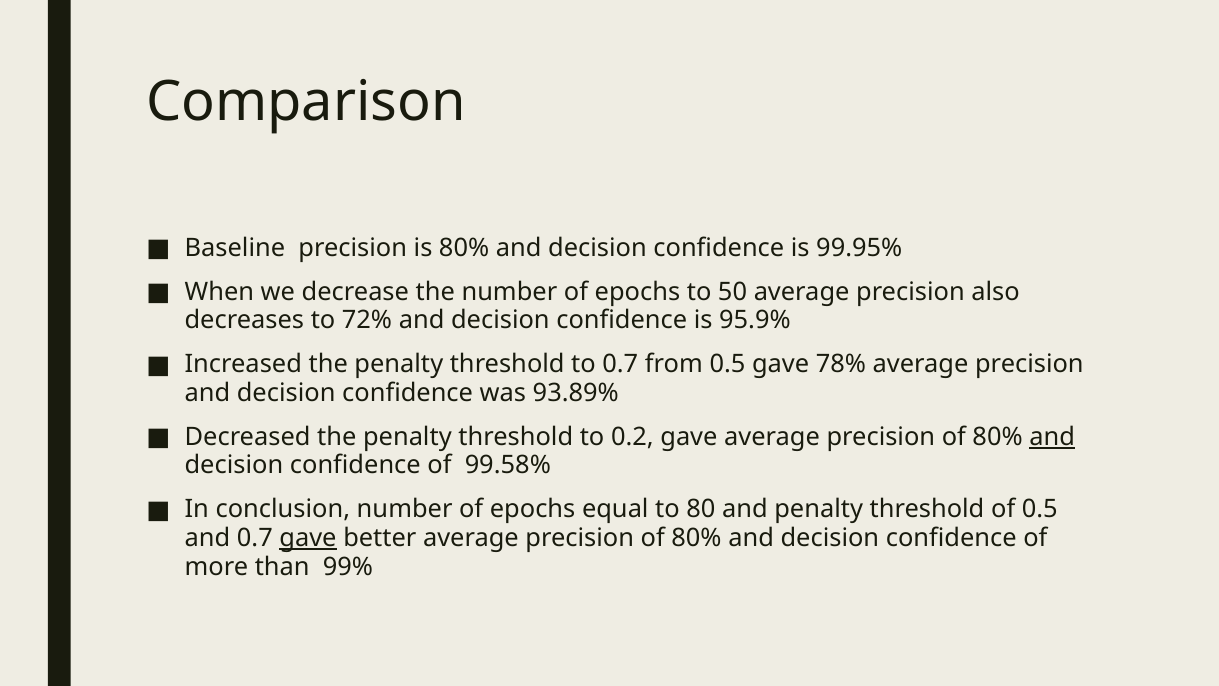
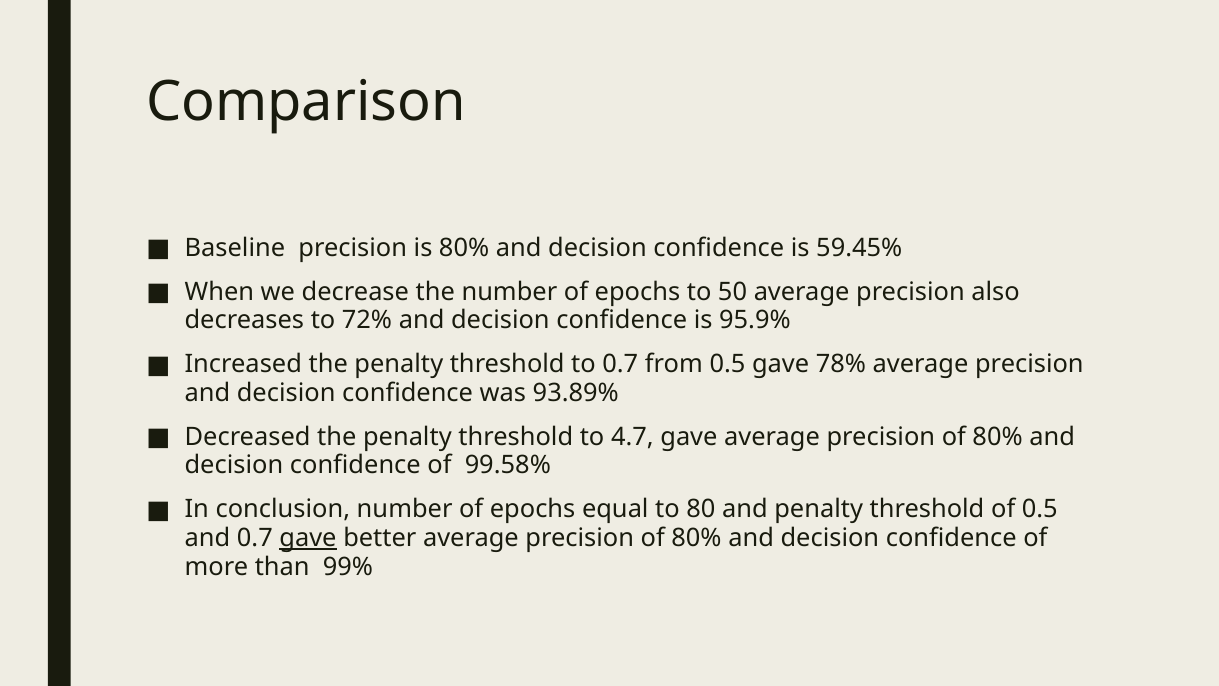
99.95%: 99.95% -> 59.45%
0.2: 0.2 -> 4.7
and at (1052, 437) underline: present -> none
